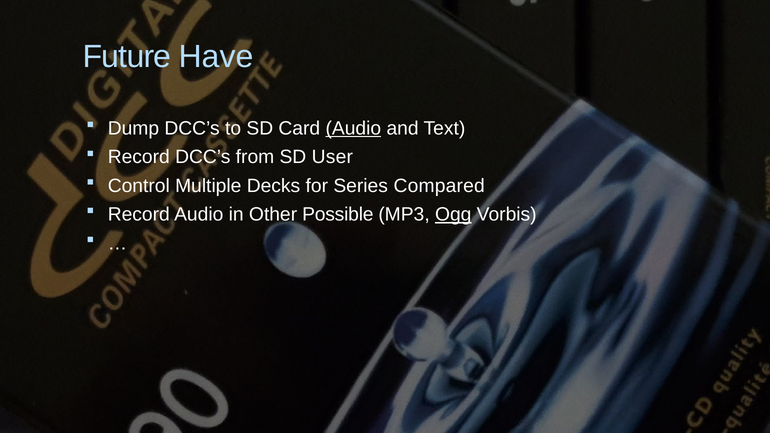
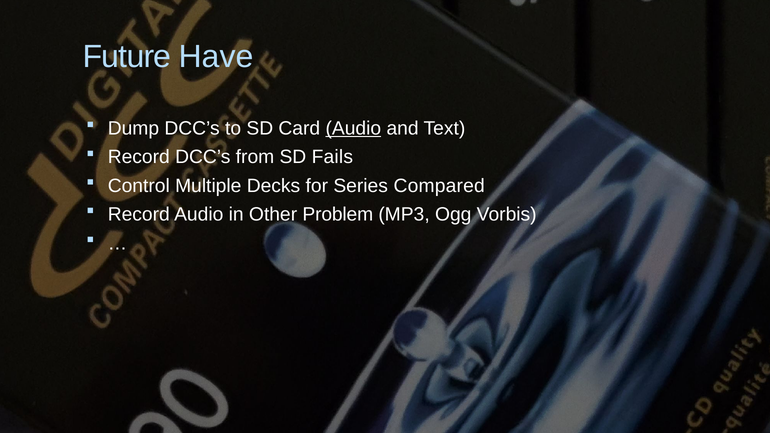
User: User -> Fails
Possible: Possible -> Problem
Ogg underline: present -> none
